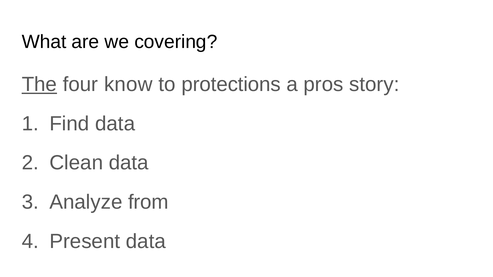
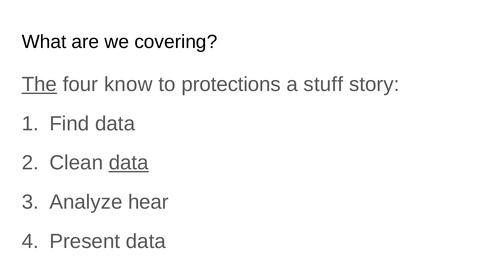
pros: pros -> stuff
data at (129, 163) underline: none -> present
from: from -> hear
